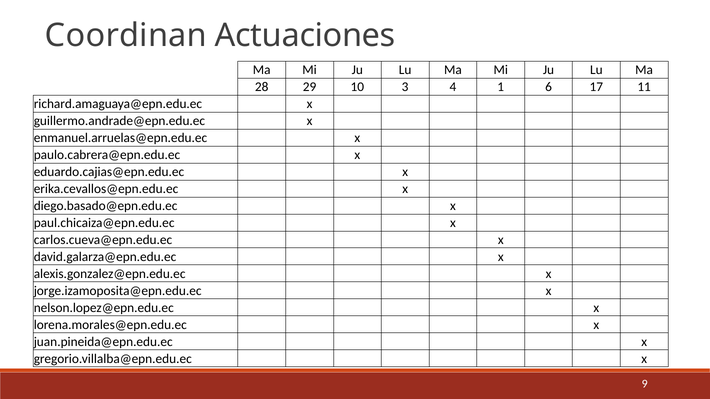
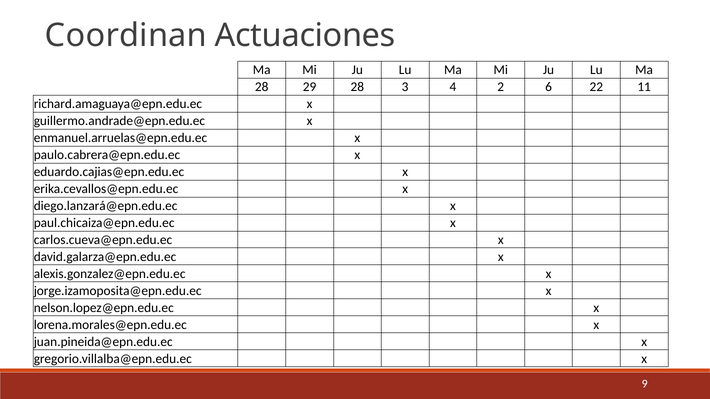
29 10: 10 -> 28
1: 1 -> 2
17: 17 -> 22
diego.basado@epn.edu.ec: diego.basado@epn.edu.ec -> diego.lanzará@epn.edu.ec
